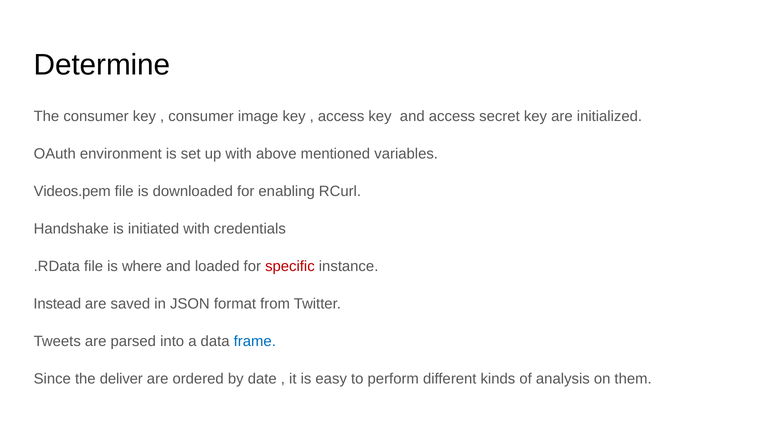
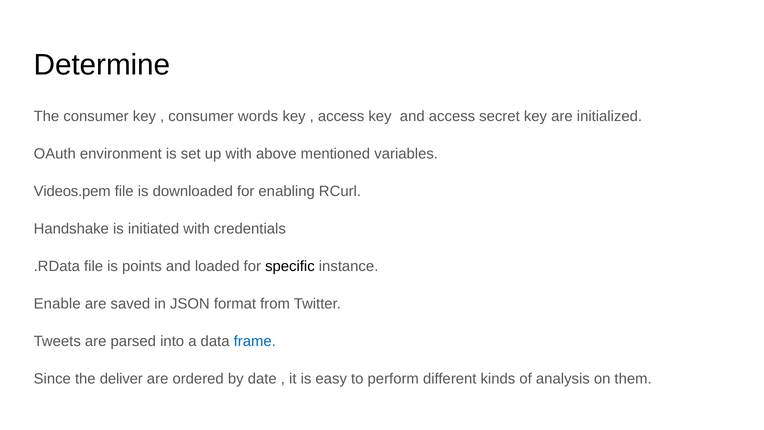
image: image -> words
where: where -> points
specific colour: red -> black
Instead: Instead -> Enable
